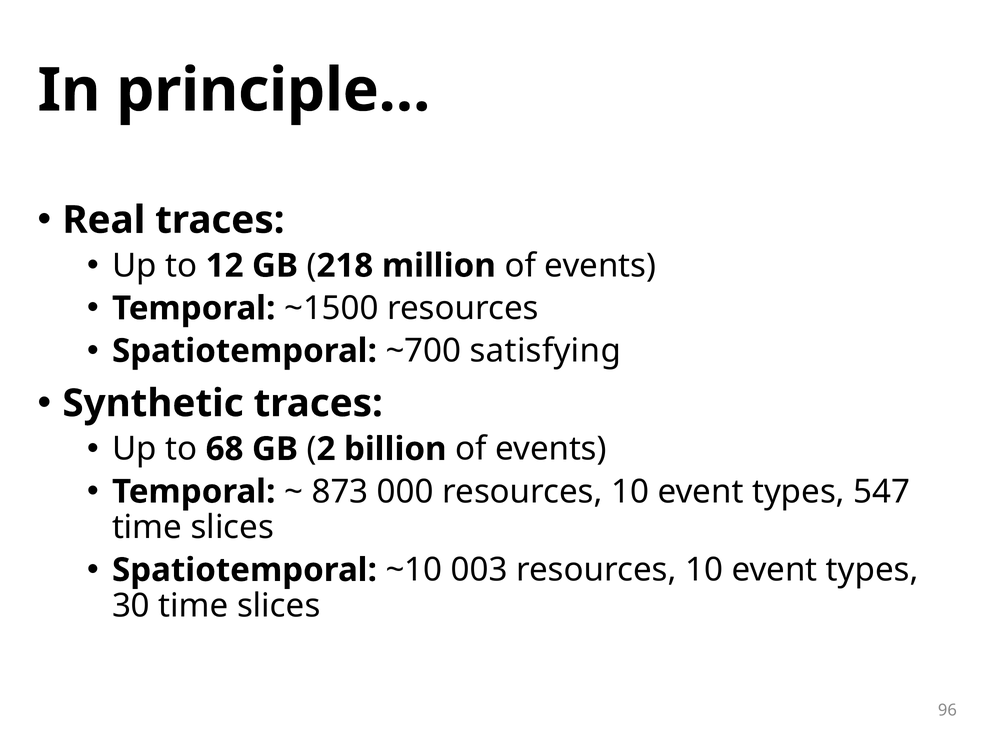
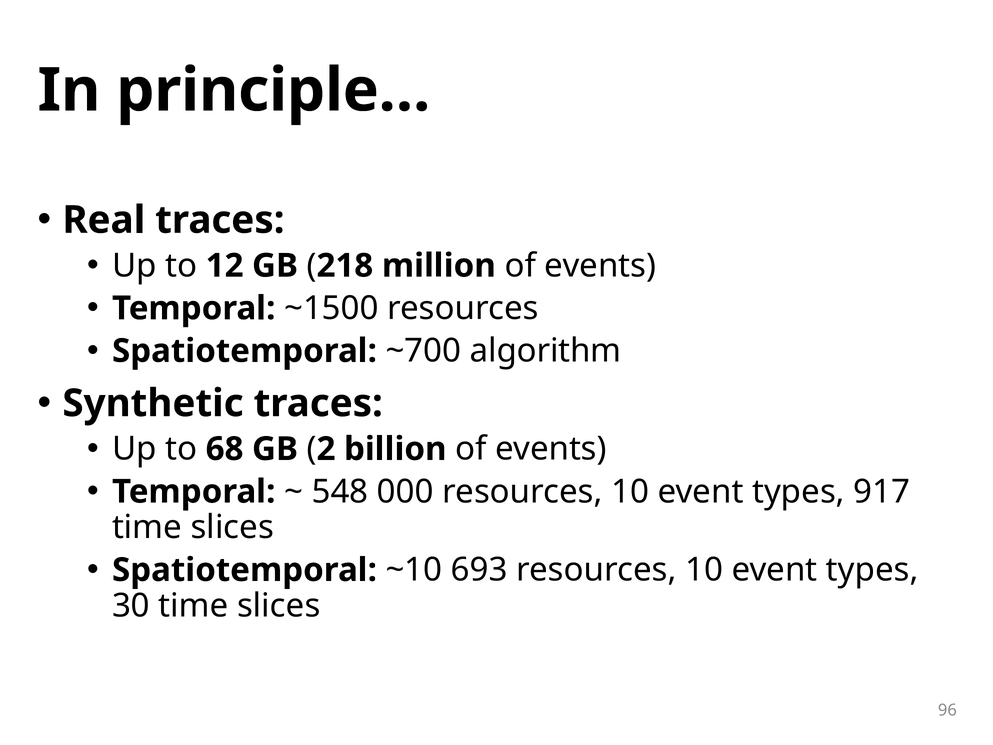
satisfying: satisfying -> algorithm
873: 873 -> 548
547: 547 -> 917
003: 003 -> 693
